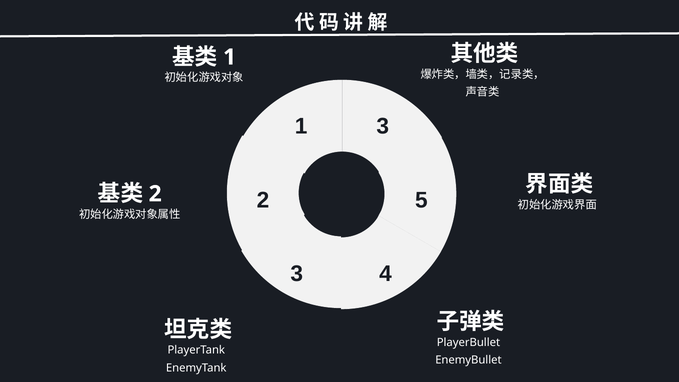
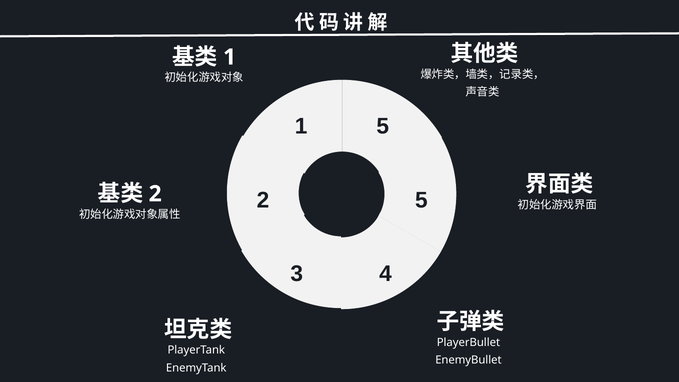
3 at (383, 126): 3 -> 5
